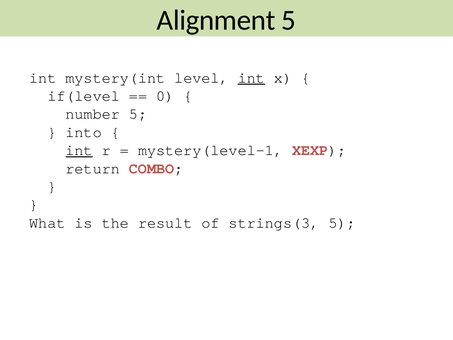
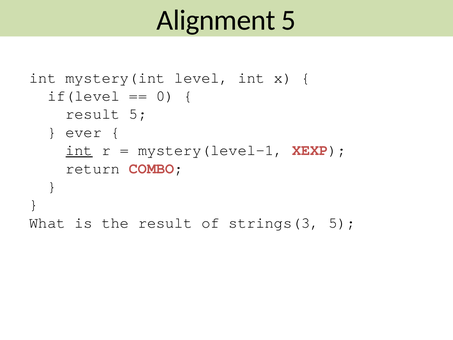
int at (251, 78) underline: present -> none
number at (93, 114): number -> result
into: into -> ever
